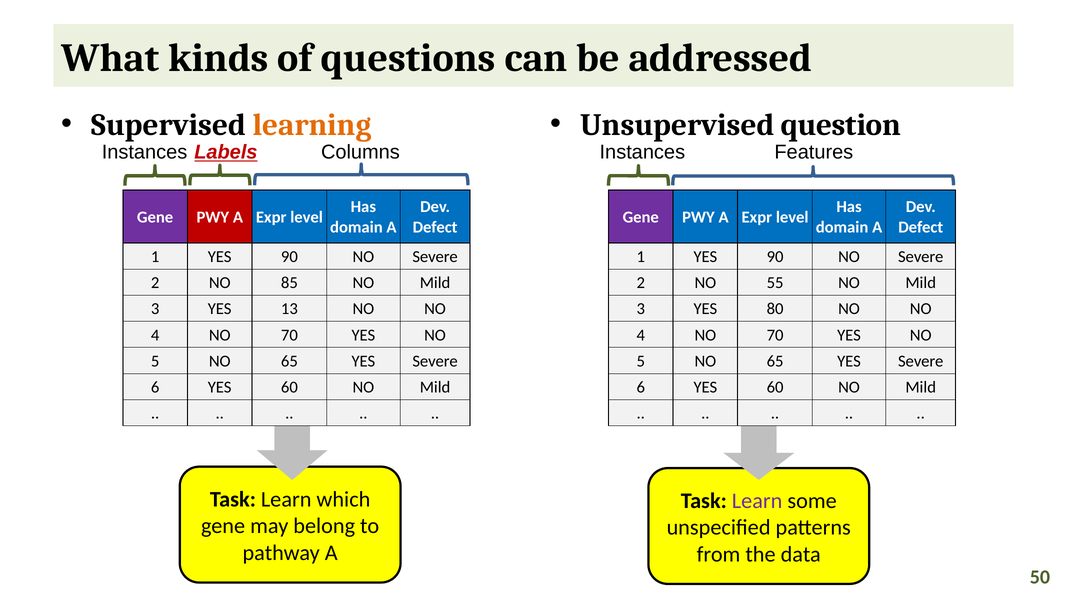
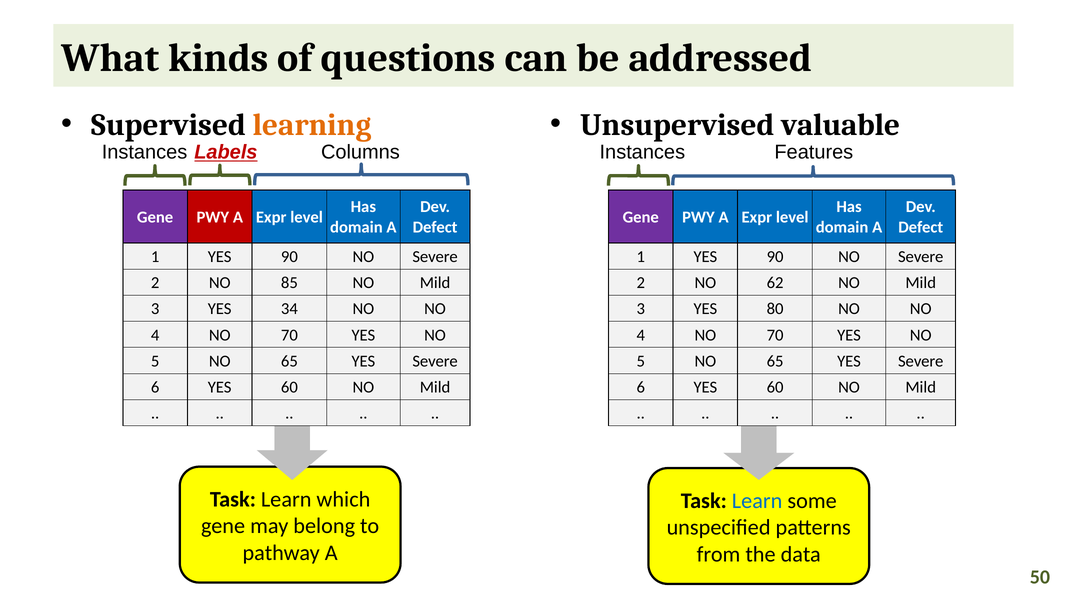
question: question -> valuable
55: 55 -> 62
13: 13 -> 34
Learn at (757, 501) colour: purple -> blue
